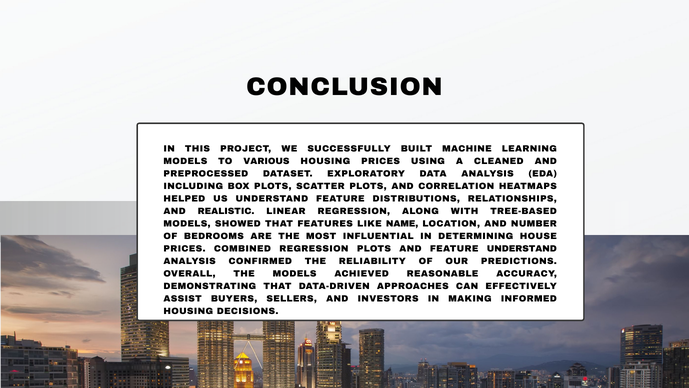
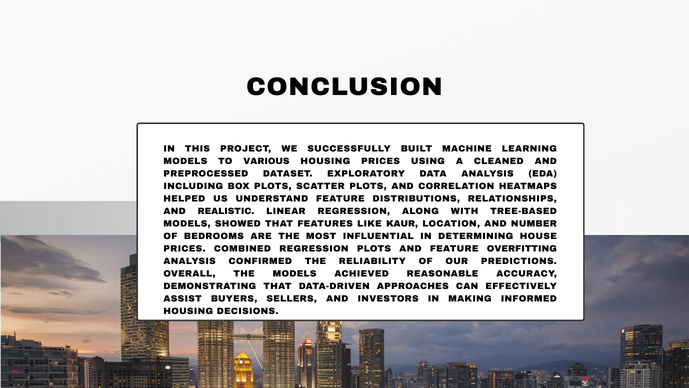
NAME: NAME -> KAUR
FEATURE UNDERSTAND: UNDERSTAND -> OVERFITTING
